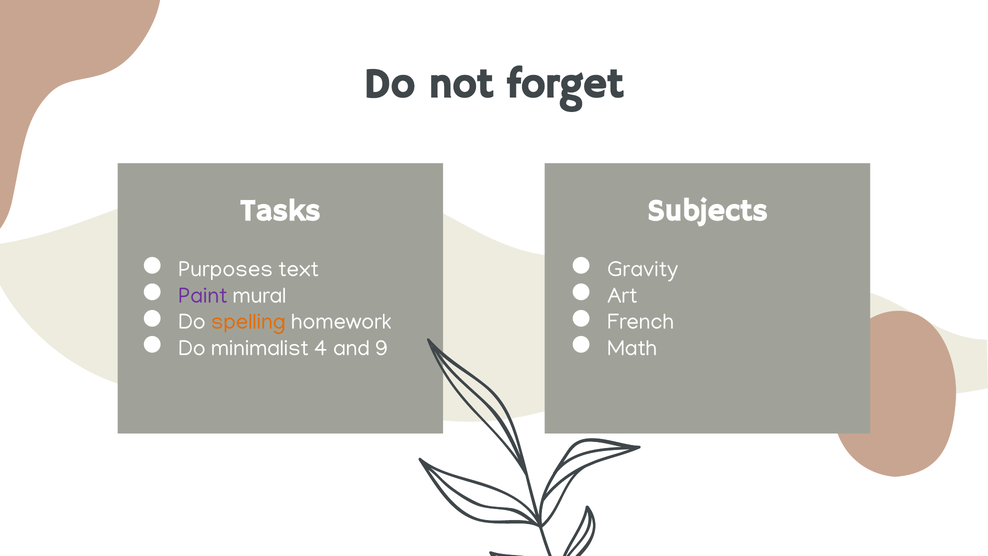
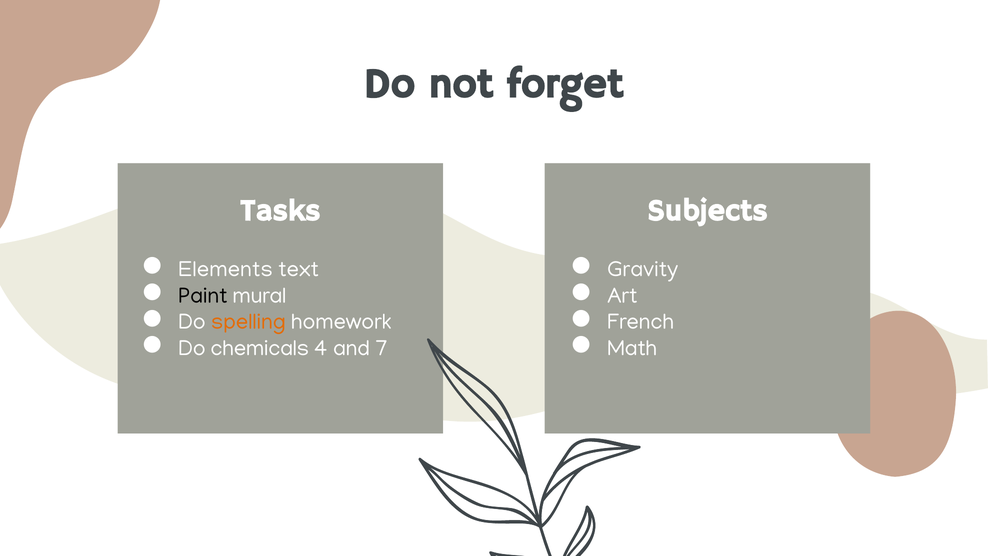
Purposes: Purposes -> Elements
Paint colour: purple -> black
minimalist: minimalist -> chemicals
9: 9 -> 7
